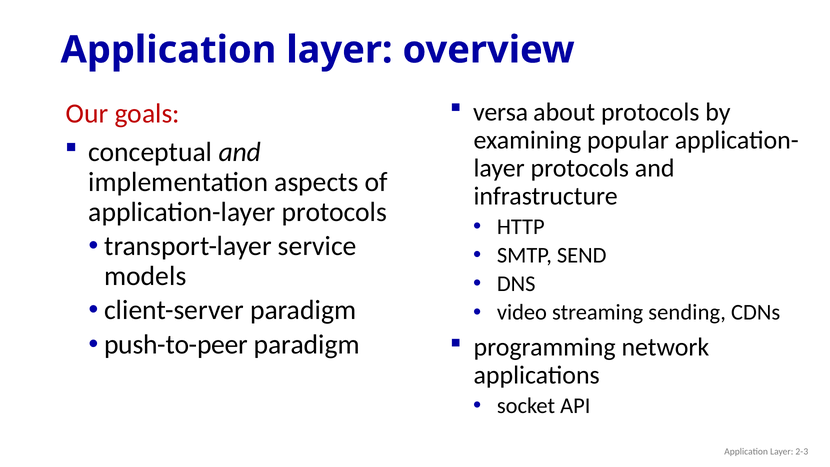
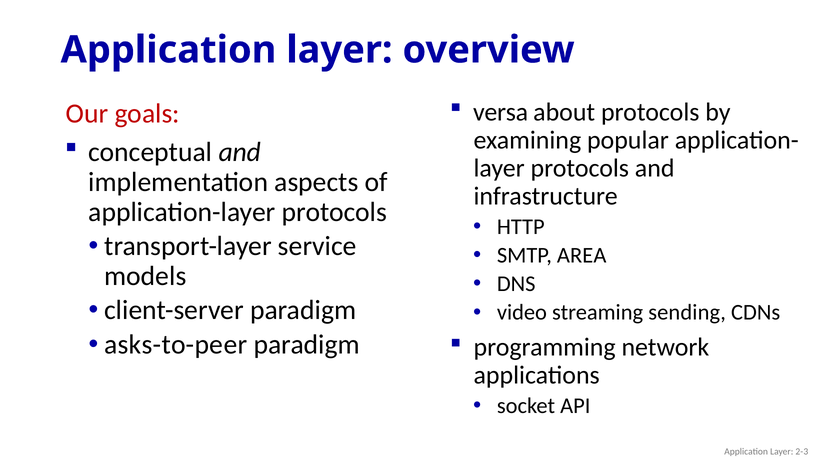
SEND: SEND -> AREA
push-to-peer: push-to-peer -> asks-to-peer
